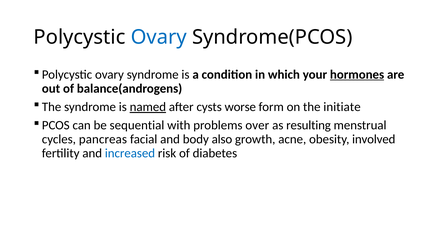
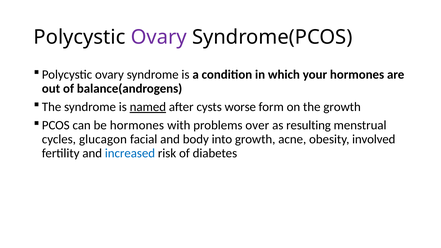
Ovary at (159, 37) colour: blue -> purple
hormones at (357, 75) underline: present -> none
the initiate: initiate -> growth
be sequential: sequential -> hormones
pancreas: pancreas -> glucagon
also: also -> into
